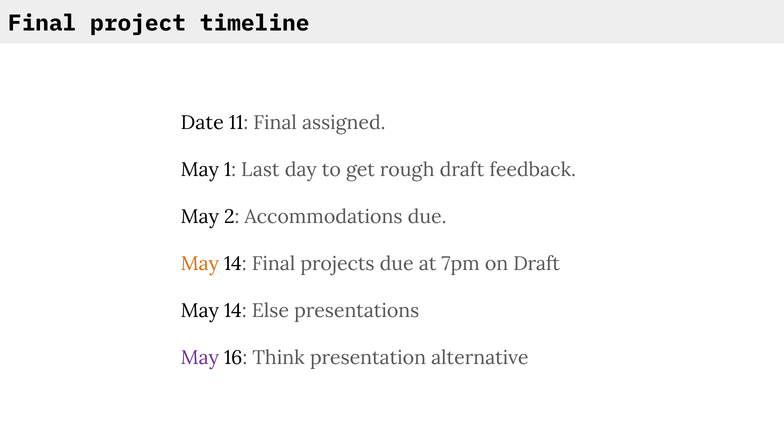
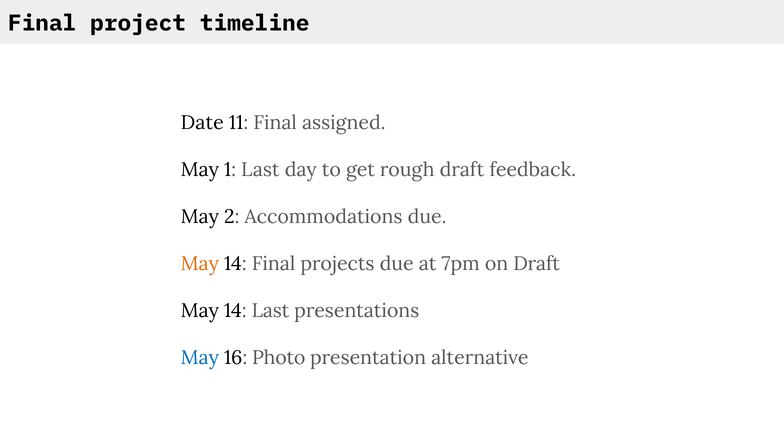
14 Else: Else -> Last
May at (200, 358) colour: purple -> blue
Think: Think -> Photo
